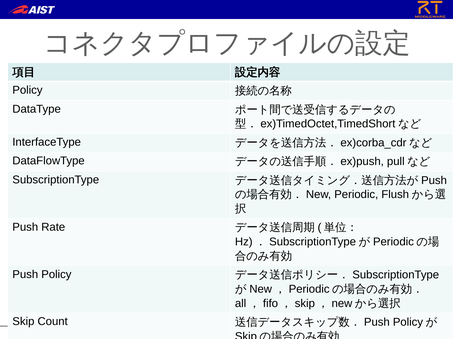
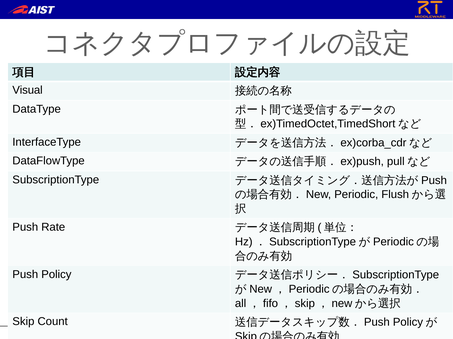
Policy at (27, 90): Policy -> Visual
